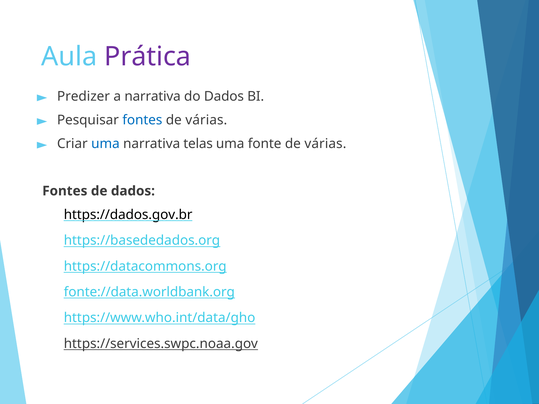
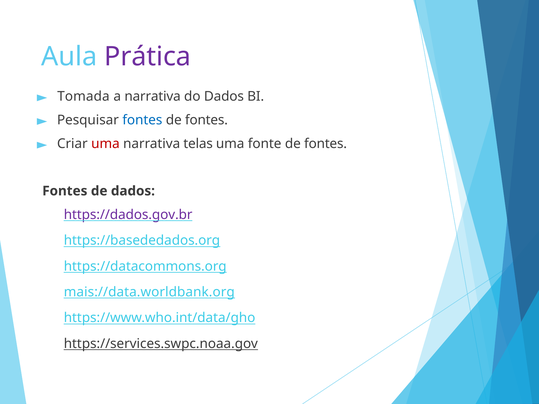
Predizer: Predizer -> Tomada
várias at (206, 120): várias -> fontes
uma at (105, 144) colour: blue -> red
fonte de várias: várias -> fontes
https://dados.gov.br colour: black -> purple
fonte://data.worldbank.org: fonte://data.worldbank.org -> mais://data.worldbank.org
